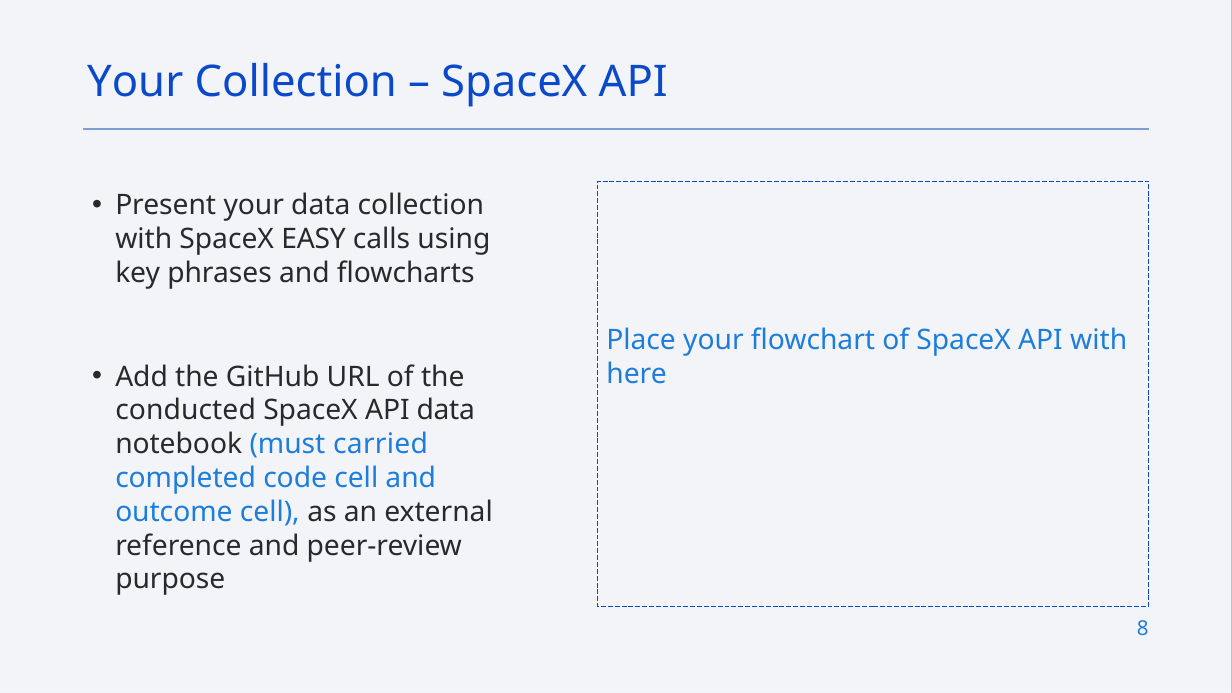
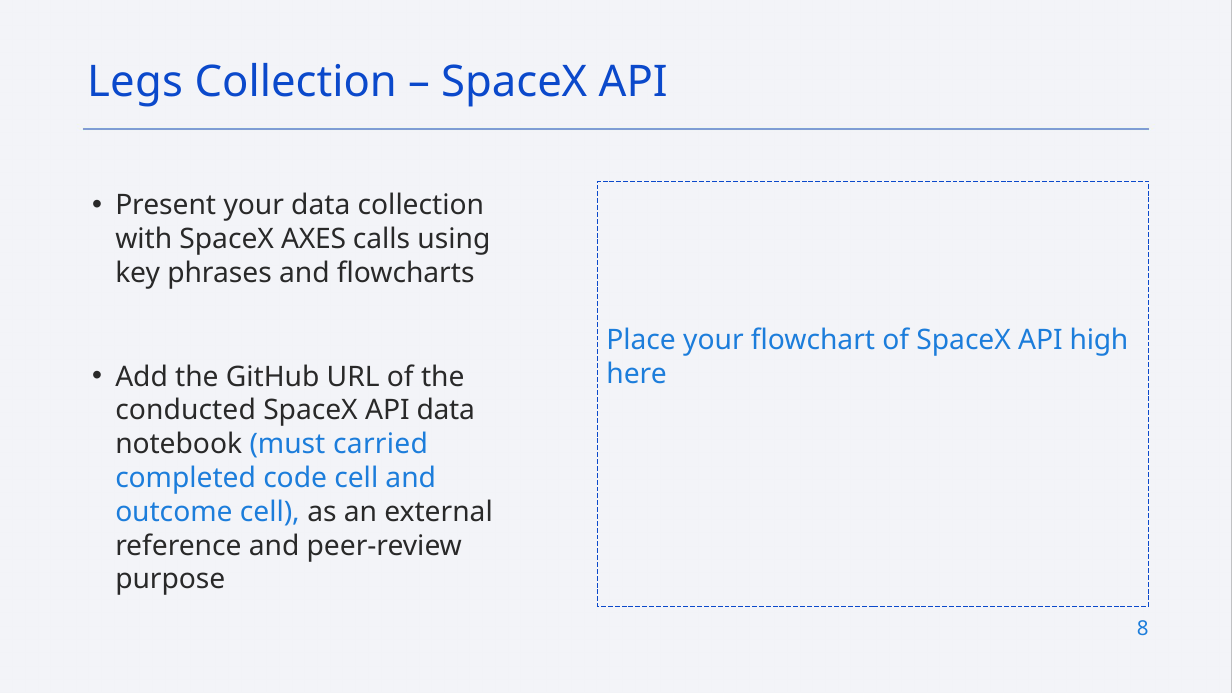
Your at (135, 82): Your -> Legs
EASY: EASY -> AXES
API with: with -> high
